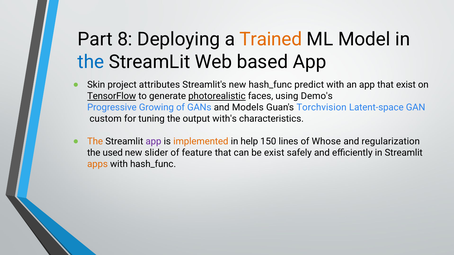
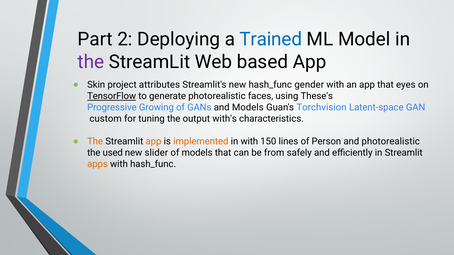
8: 8 -> 2
Trained colour: orange -> blue
the at (91, 62) colour: blue -> purple
predict: predict -> gender
that exist: exist -> eyes
photorealistic at (217, 96) underline: present -> none
Demo's: Demo's -> These's
app at (153, 142) colour: purple -> orange
in help: help -> with
Whose: Whose -> Person
and regularization: regularization -> photorealistic
of feature: feature -> models
be exist: exist -> from
